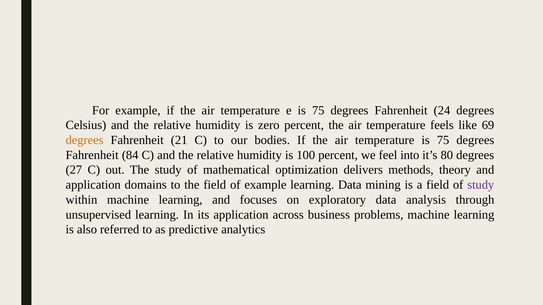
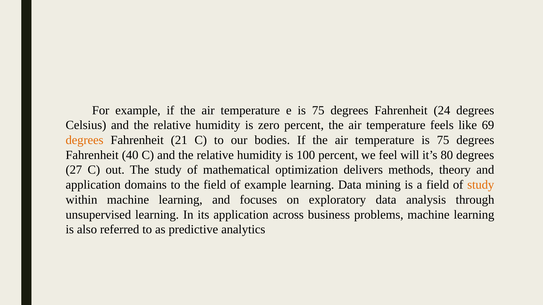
84: 84 -> 40
into: into -> will
study at (481, 185) colour: purple -> orange
